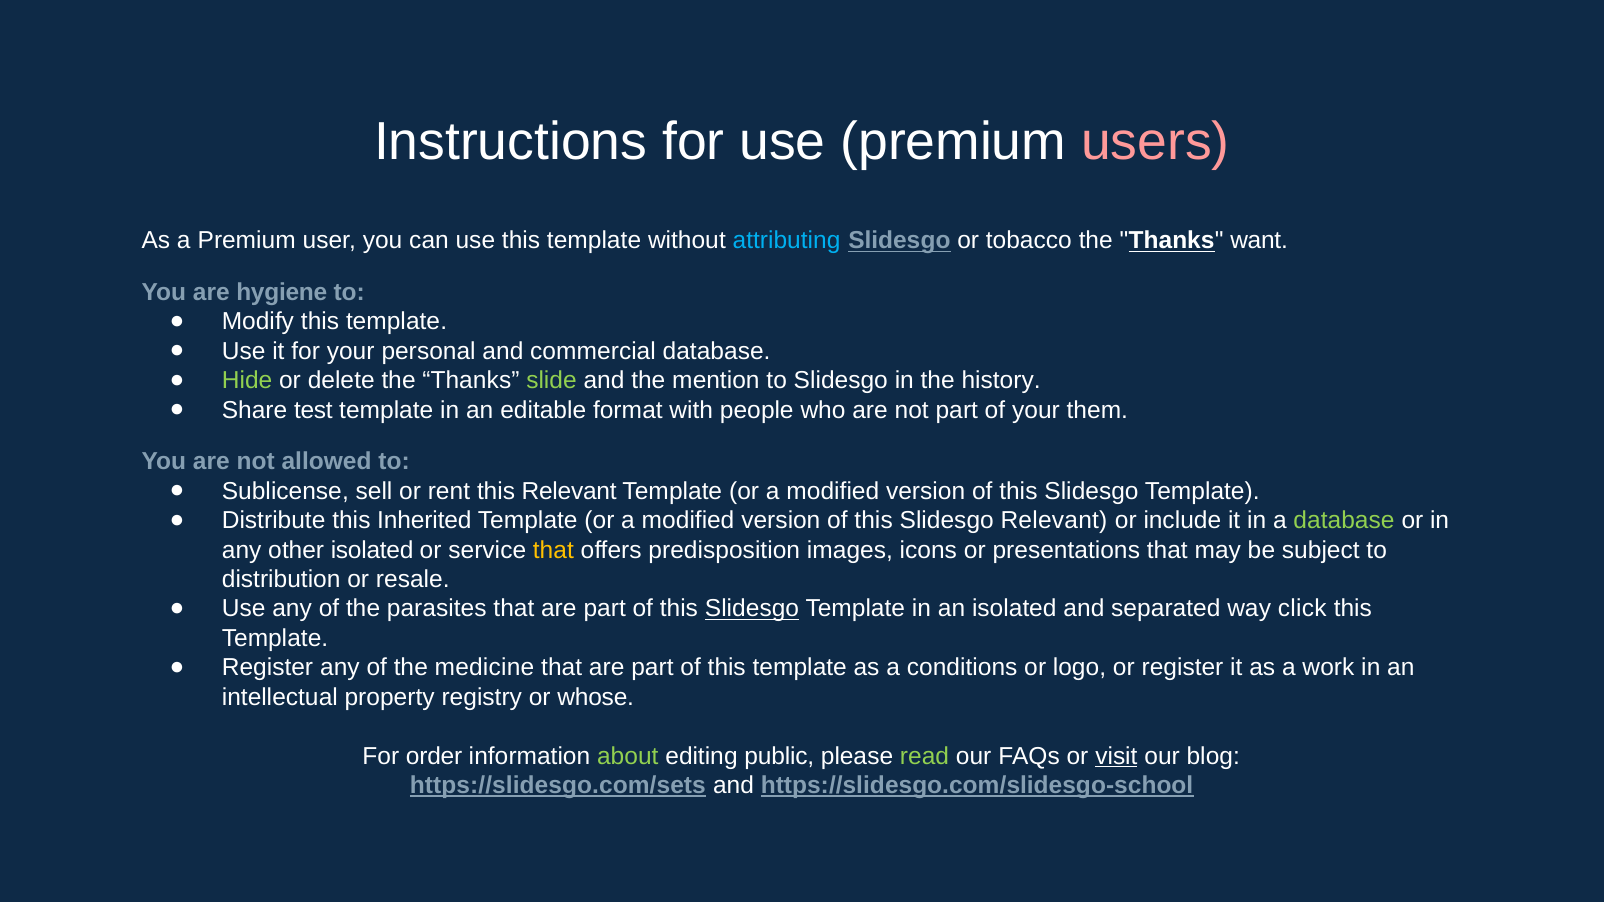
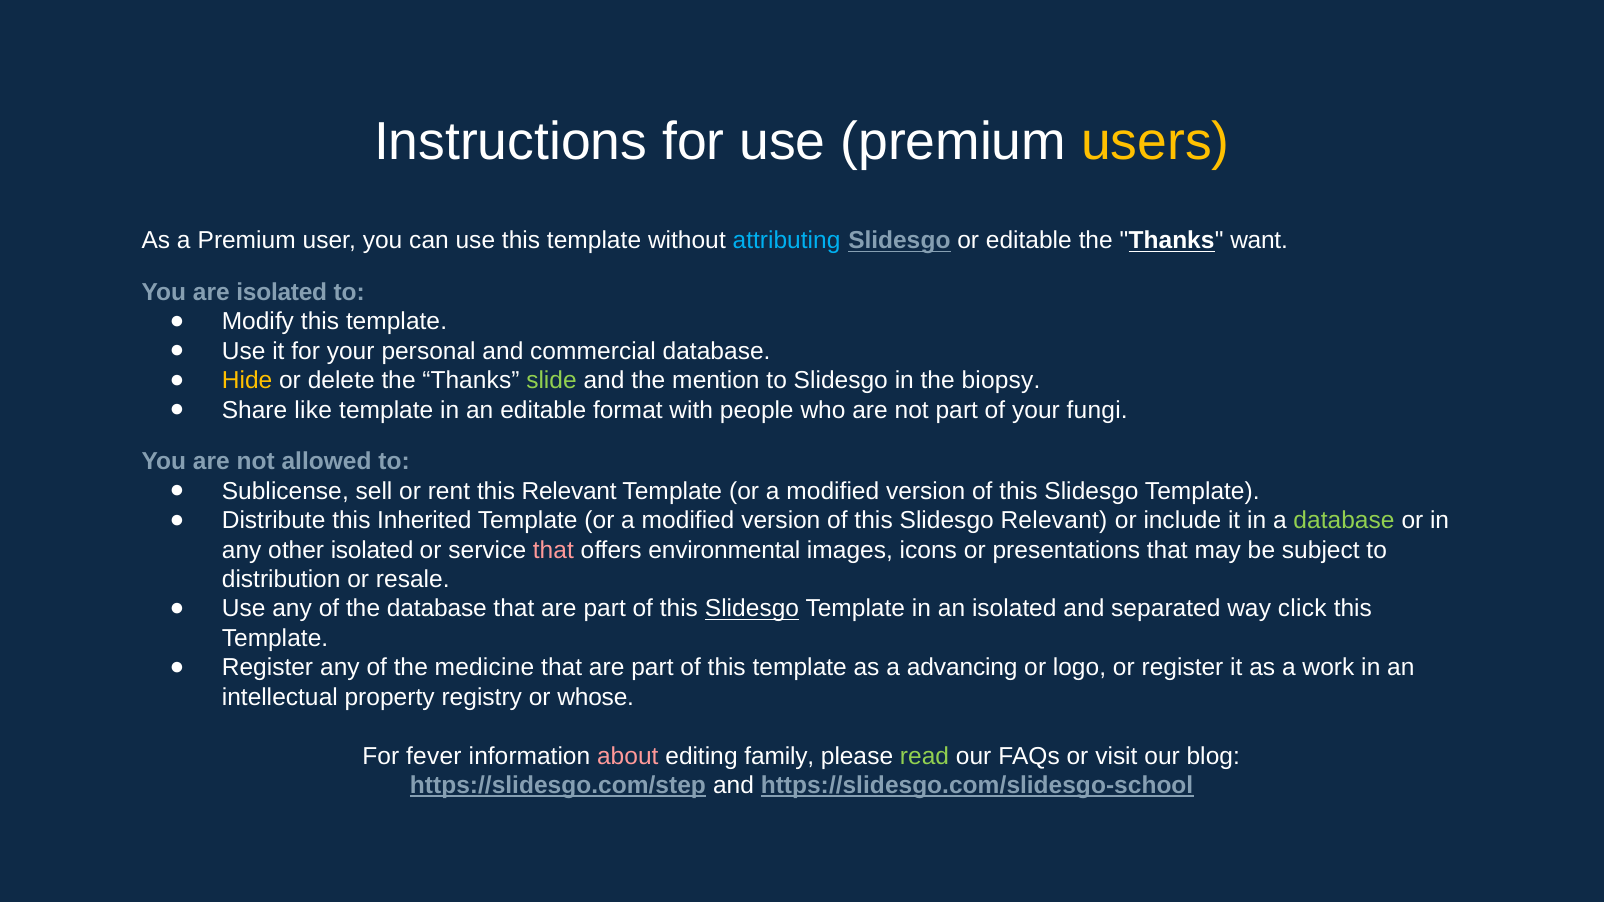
users colour: pink -> yellow
or tobacco: tobacco -> editable
are hygiene: hygiene -> isolated
Hide colour: light green -> yellow
history: history -> biopsy
test: test -> like
them: them -> fungi
that at (553, 550) colour: yellow -> pink
predisposition: predisposition -> environmental
the parasites: parasites -> database
conditions: conditions -> advancing
order: order -> fever
about colour: light green -> pink
public: public -> family
visit underline: present -> none
https://slidesgo.com/sets: https://slidesgo.com/sets -> https://slidesgo.com/step
